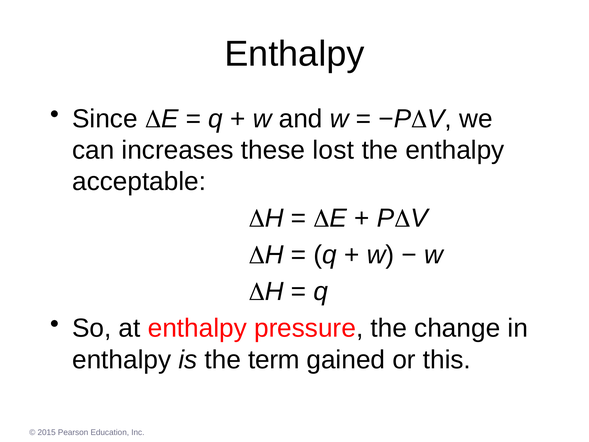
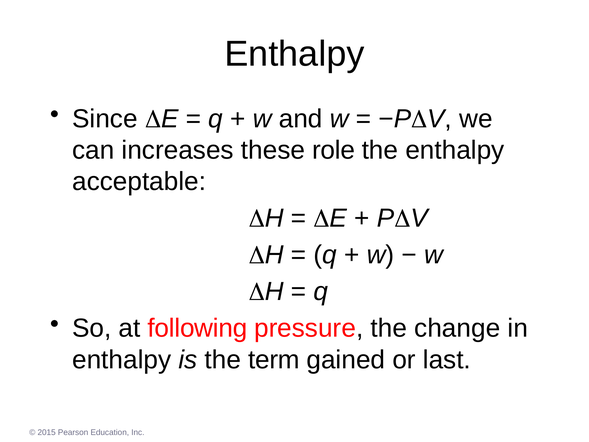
lost: lost -> role
at enthalpy: enthalpy -> following
this: this -> last
